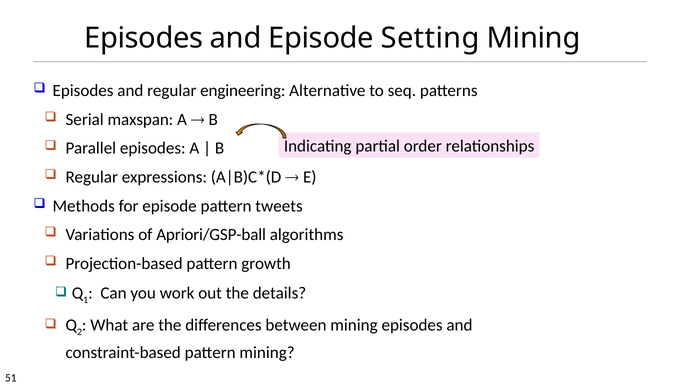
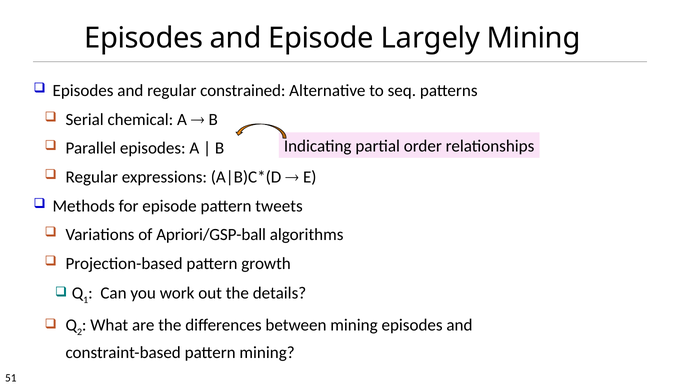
Setting: Setting -> Largely
engineering: engineering -> constrained
maxspan: maxspan -> chemical
